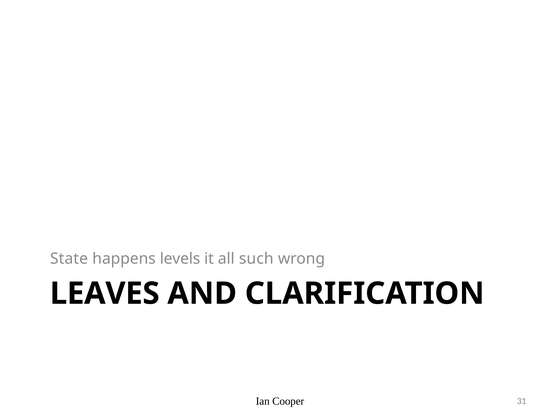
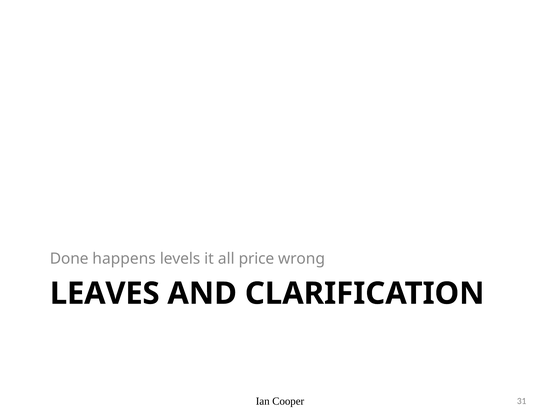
State: State -> Done
such: such -> price
